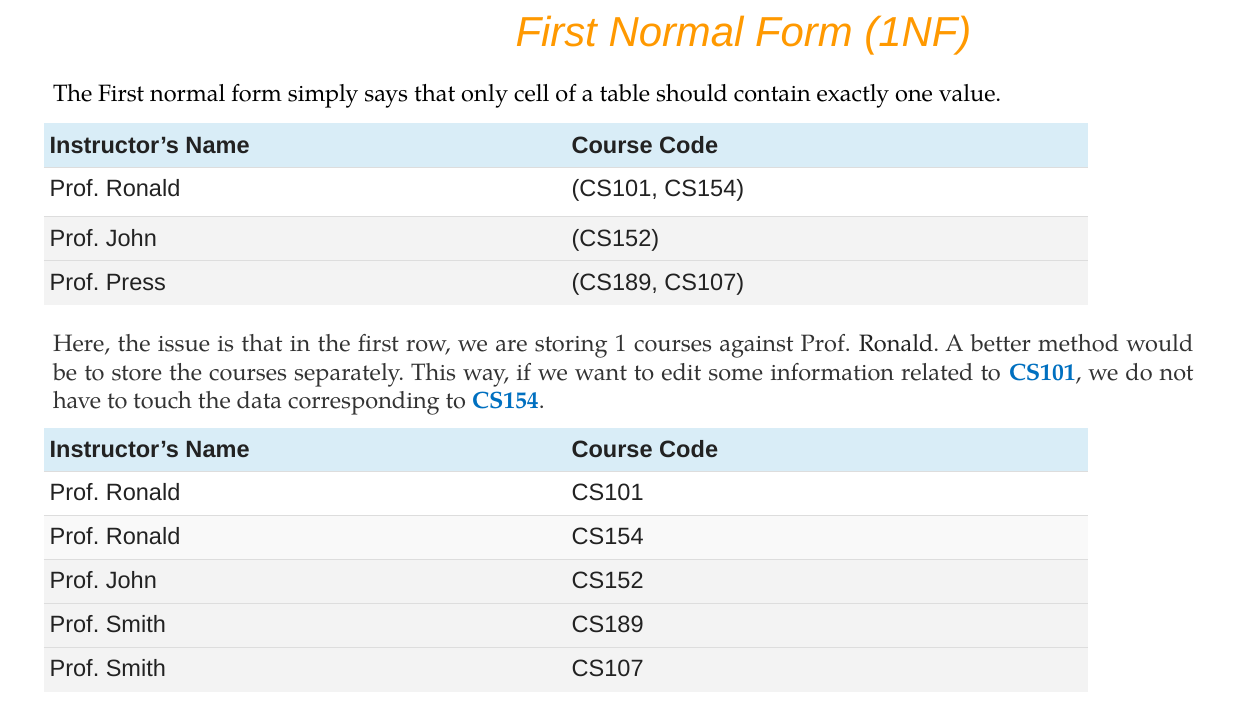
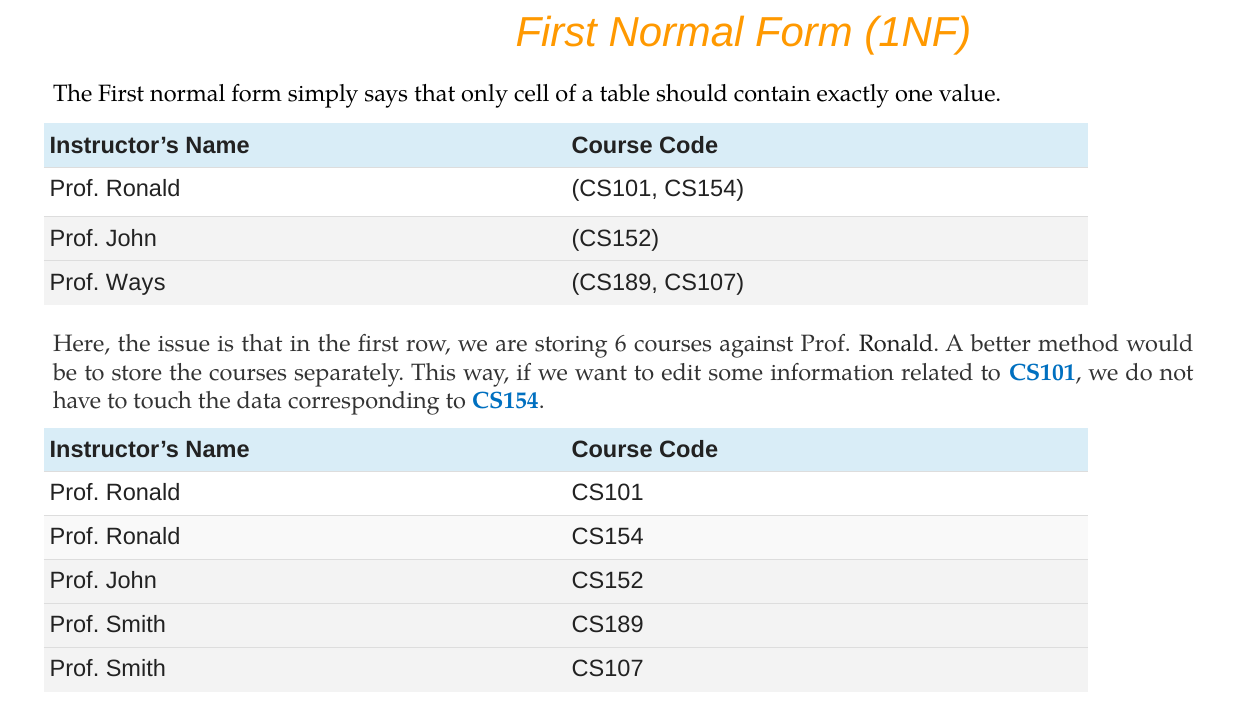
Press: Press -> Ways
1: 1 -> 6
